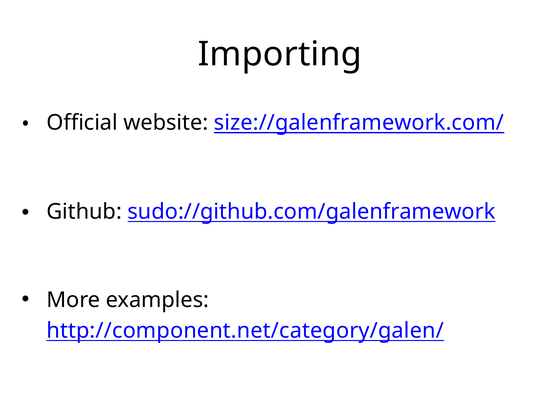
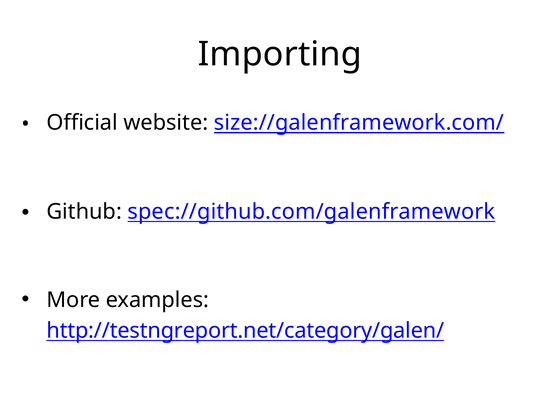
sudo://github.com/galenframework: sudo://github.com/galenframework -> spec://github.com/galenframework
http://component.net/category/galen/: http://component.net/category/galen/ -> http://testngreport.net/category/galen/
